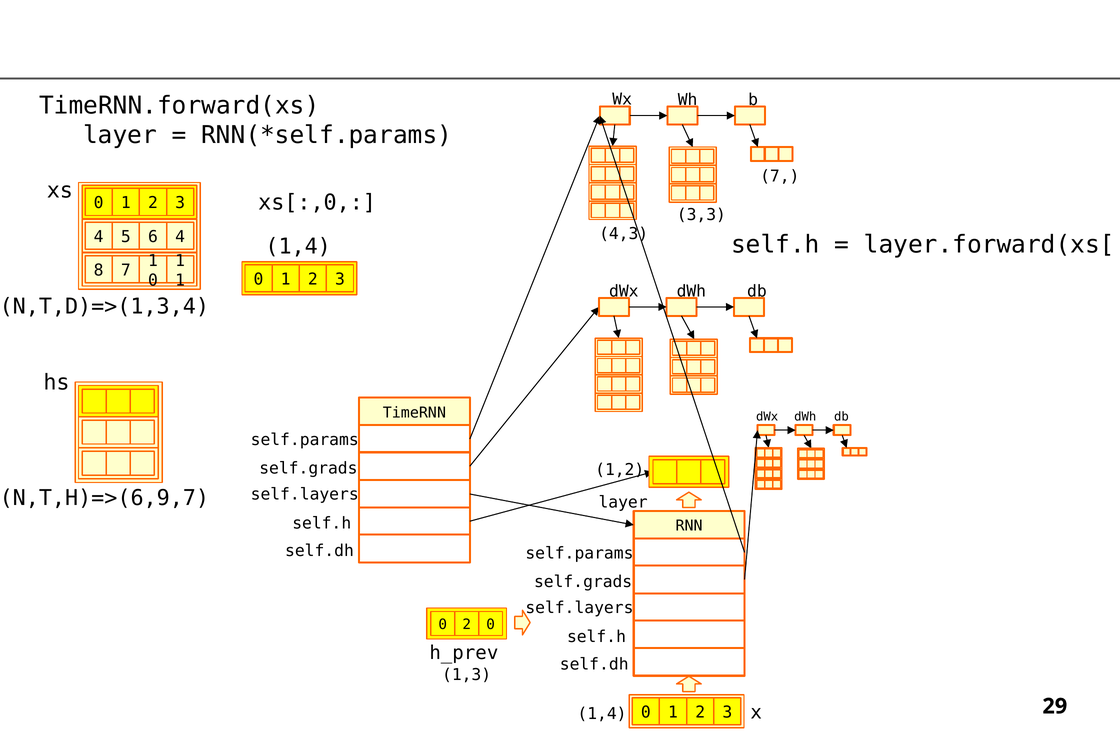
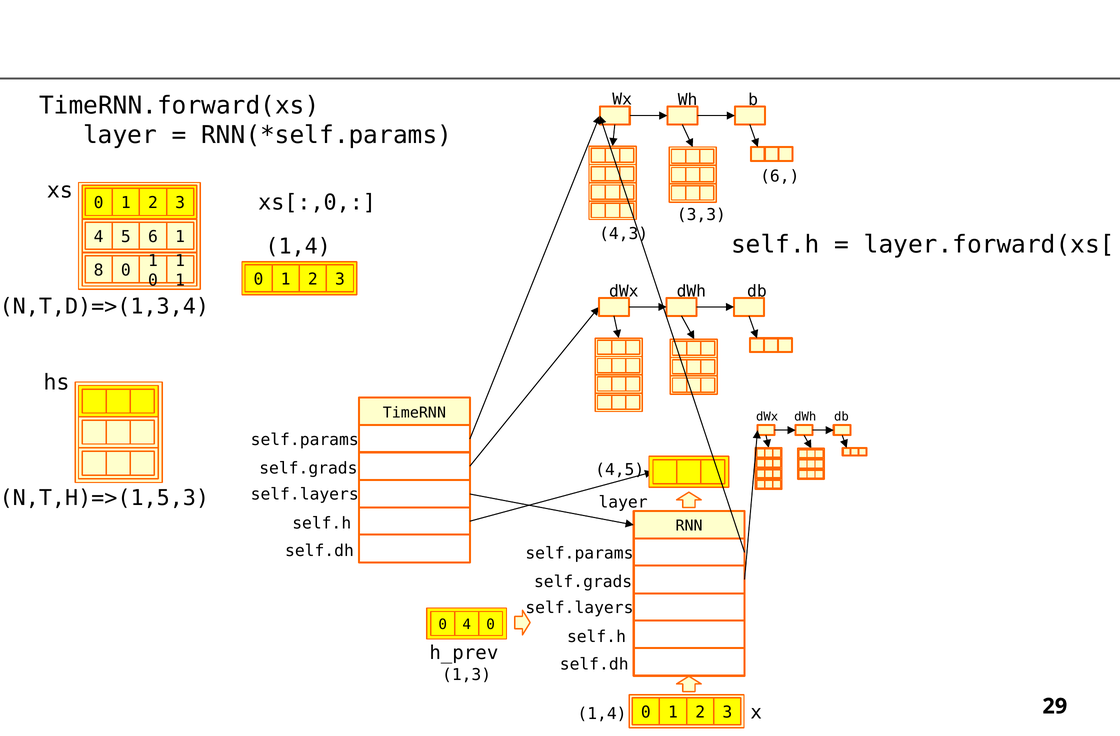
7 at (780, 176): 7 -> 6
6 4: 4 -> 1
8 7: 7 -> 0
1,2: 1,2 -> 4,5
N,T,H)=>(6,9,7: N,T,H)=>(6,9,7 -> N,T,H)=>(1,5,3
0 2: 2 -> 4
